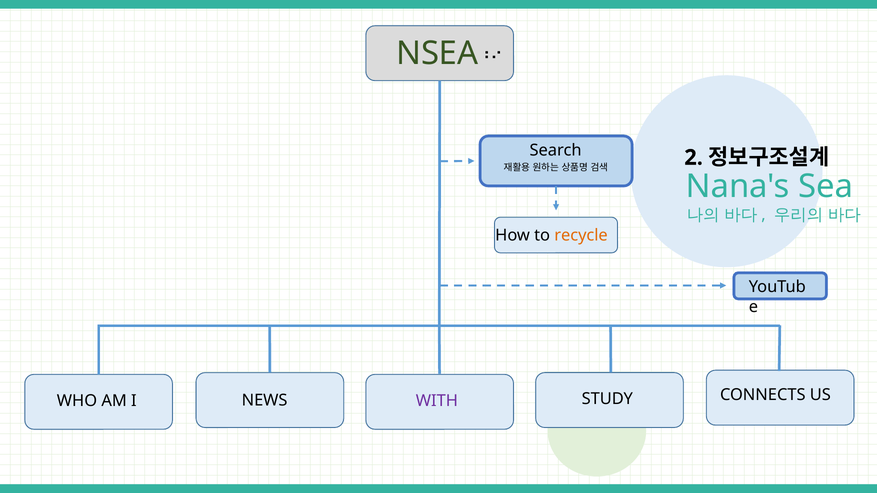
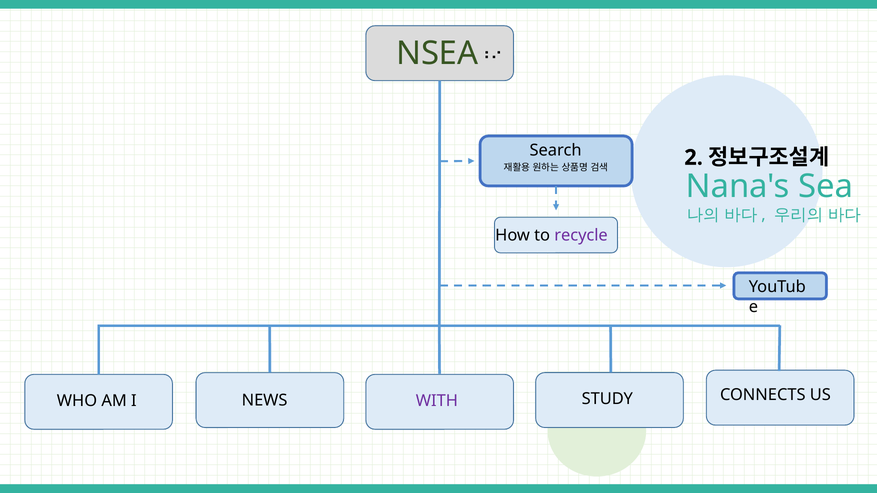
recycle colour: orange -> purple
